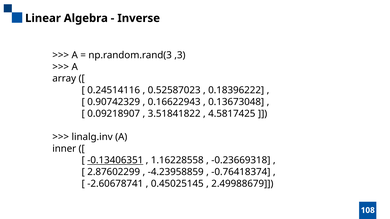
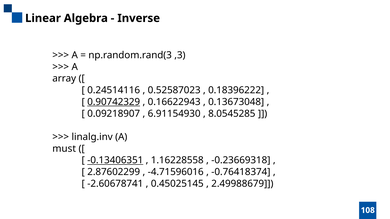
0.90742329 underline: none -> present
3.51841822: 3.51841822 -> 6.91154930
4.5817425: 4.5817425 -> 8.0545285
inner: inner -> must
-4.23958859: -4.23958859 -> -4.71596016
